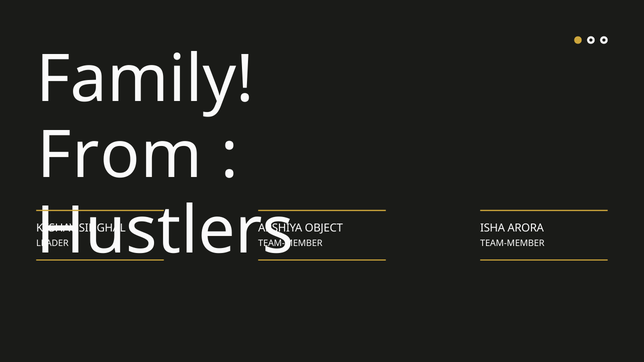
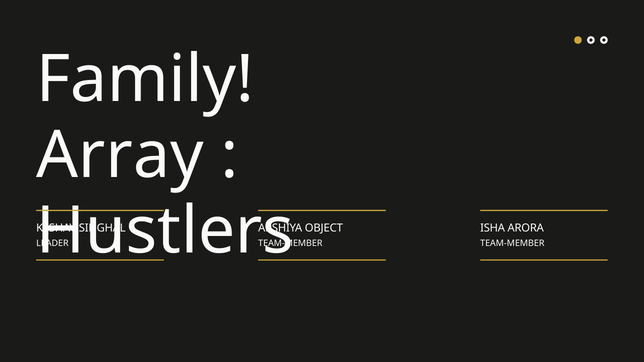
From: From -> Array
